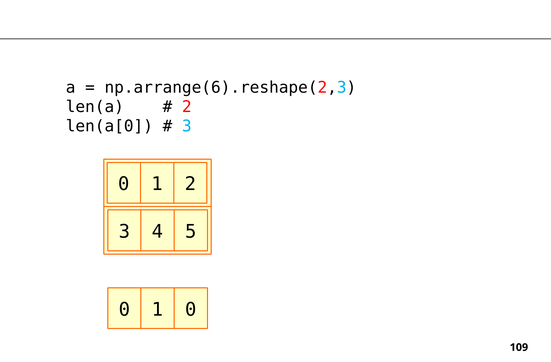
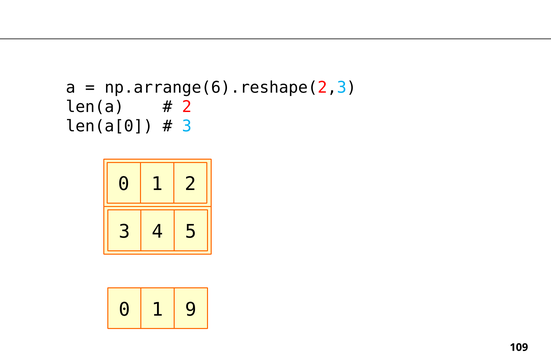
1 0: 0 -> 9
